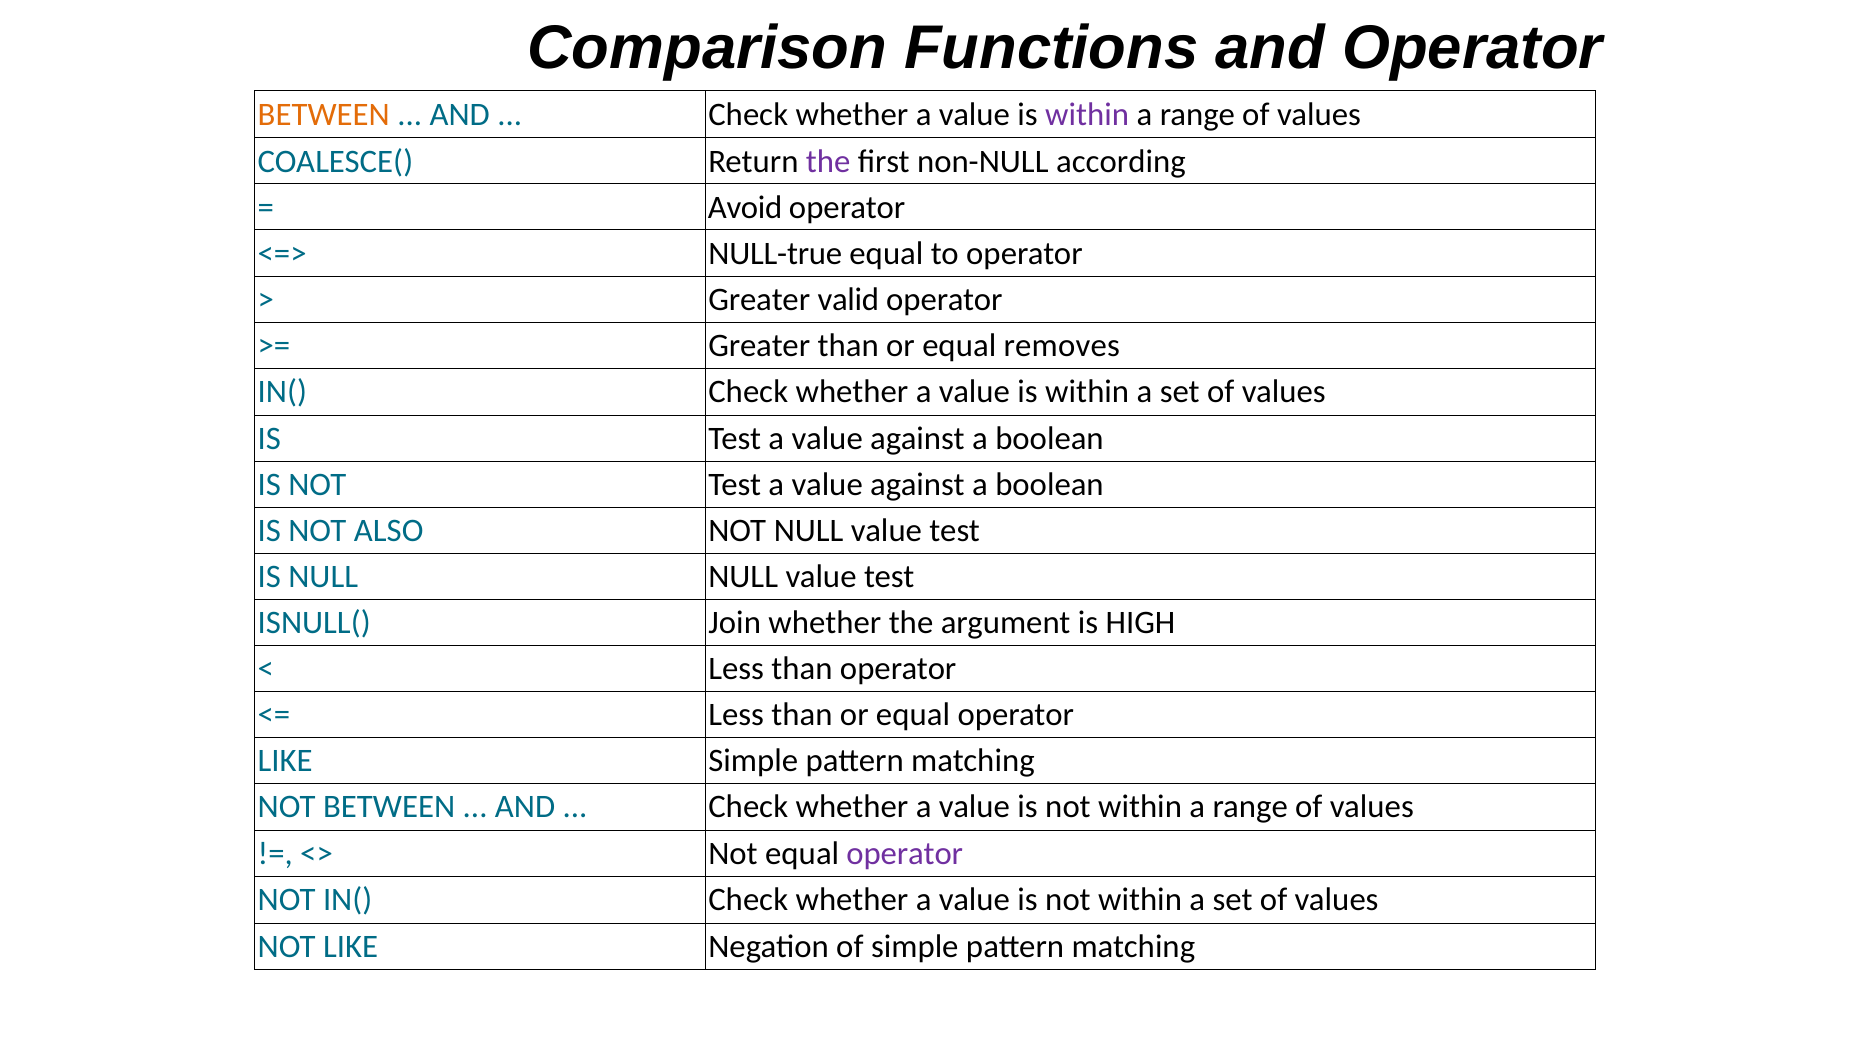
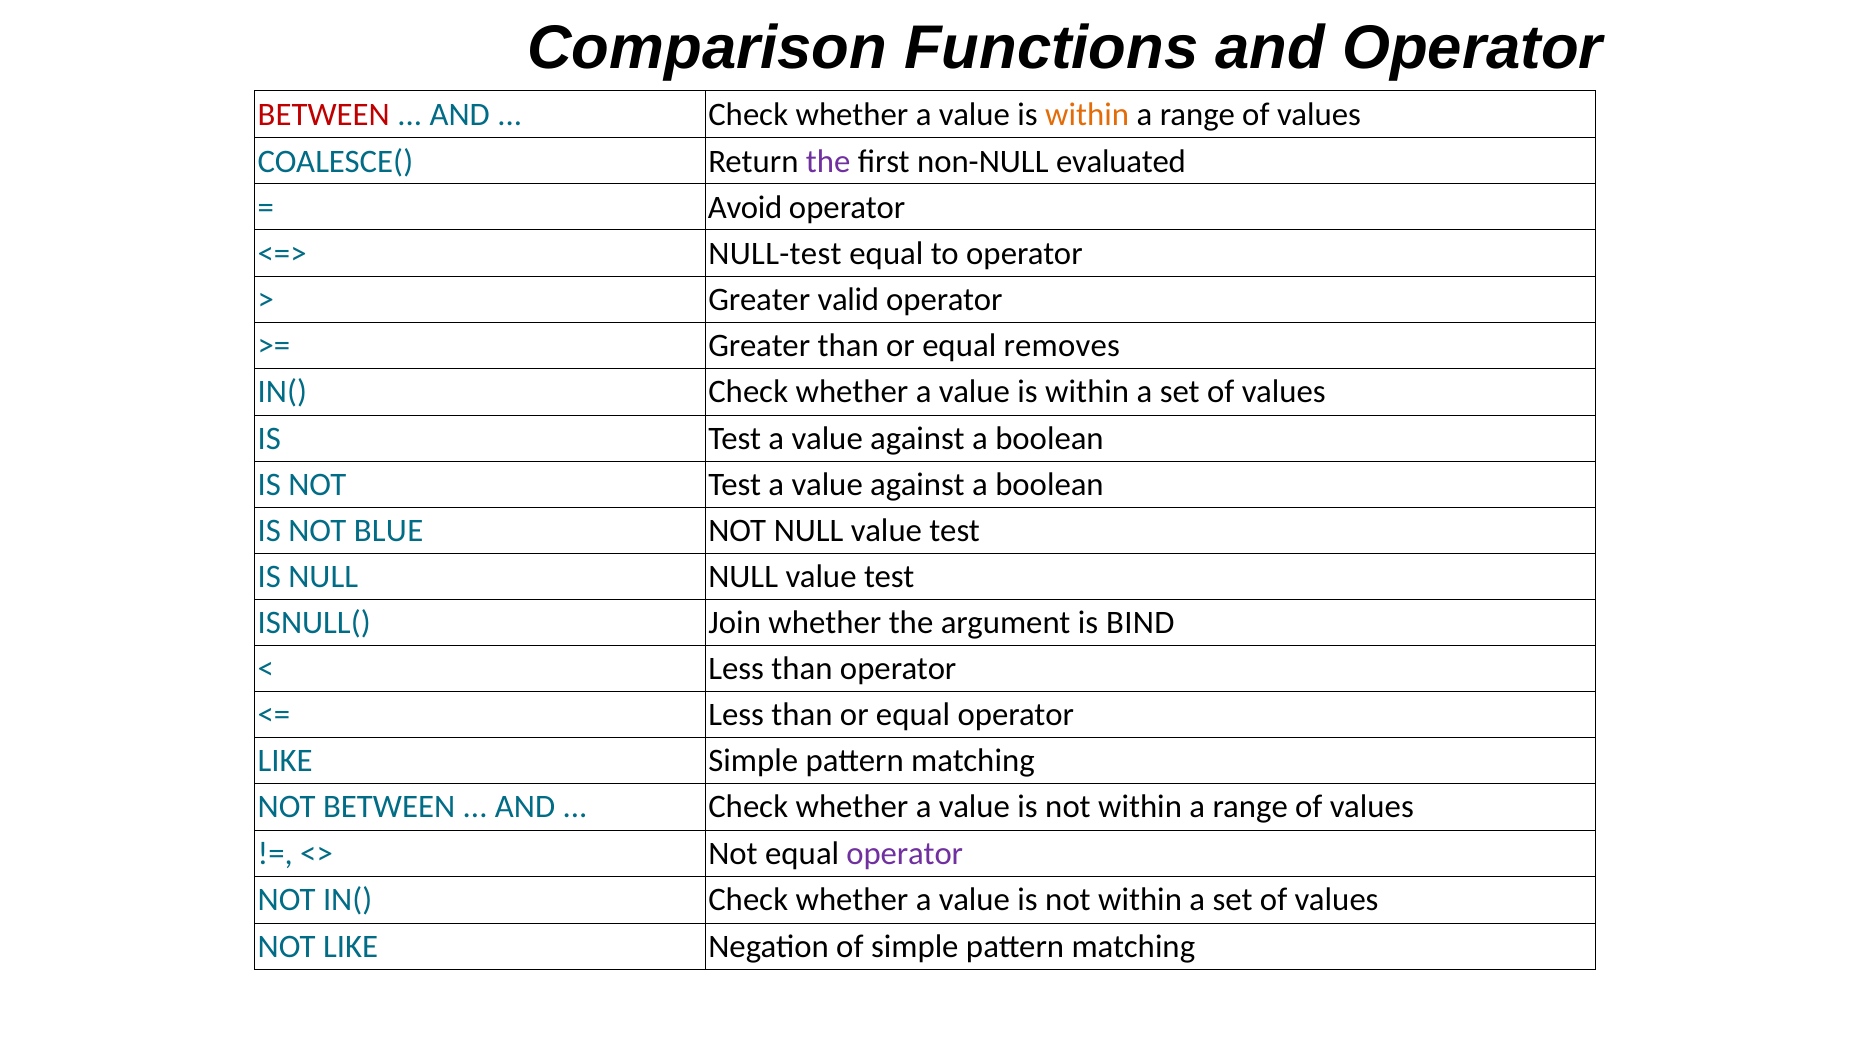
BETWEEN at (324, 114) colour: orange -> red
within at (1087, 114) colour: purple -> orange
according: according -> evaluated
NULL-true: NULL-true -> NULL-test
ALSO: ALSO -> BLUE
HIGH: HIGH -> BIND
